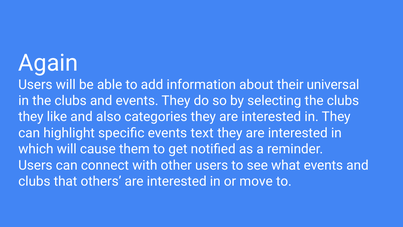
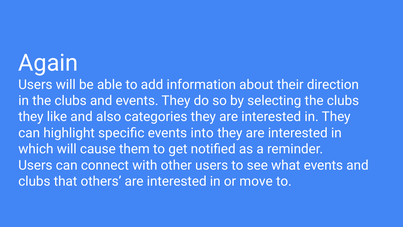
universal: universal -> direction
text: text -> into
